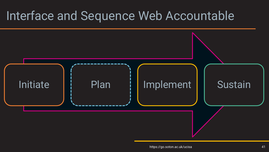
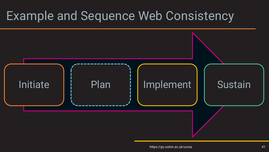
Interface: Interface -> Example
Accountable: Accountable -> Consistency
